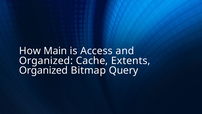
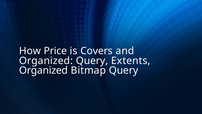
Main: Main -> Price
Access: Access -> Covers
Organized Cache: Cache -> Query
